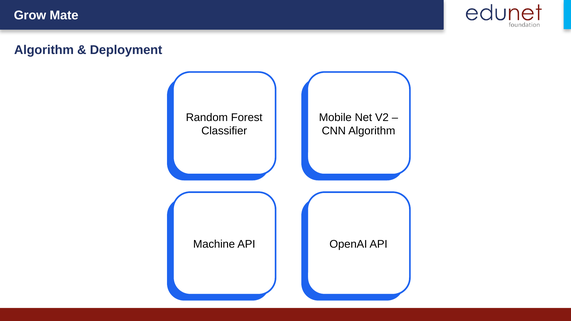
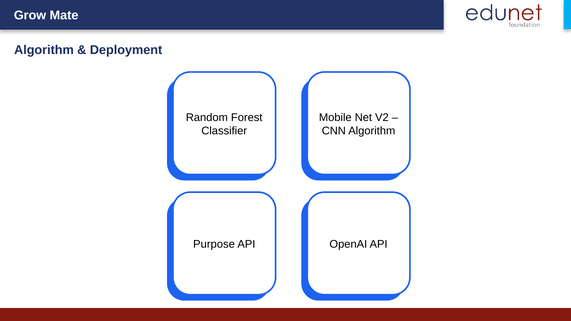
Machine: Machine -> Purpose
